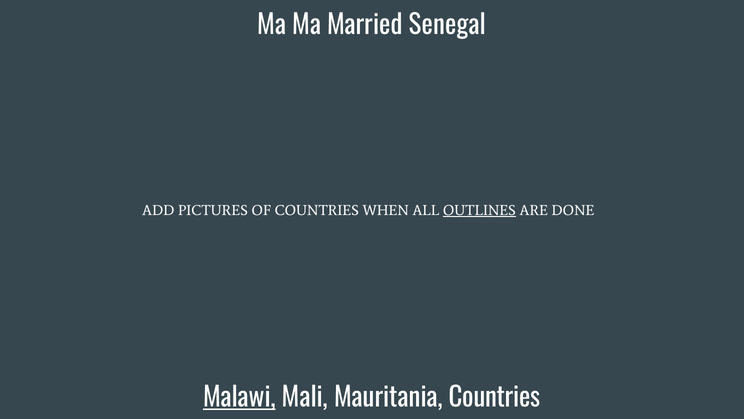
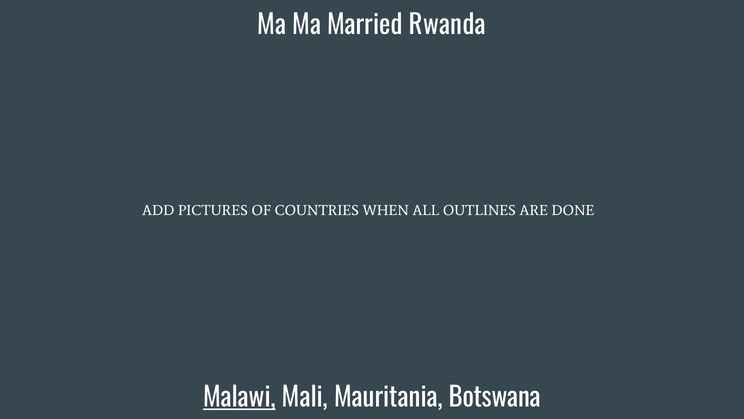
Senegal: Senegal -> Rwanda
OUTLINES underline: present -> none
Mauritania Countries: Countries -> Botswana
